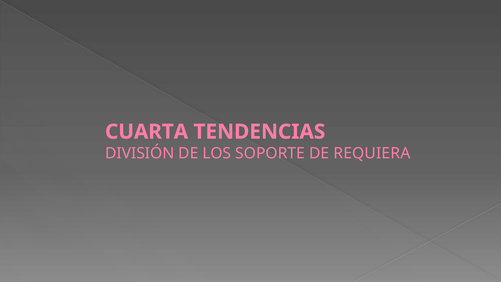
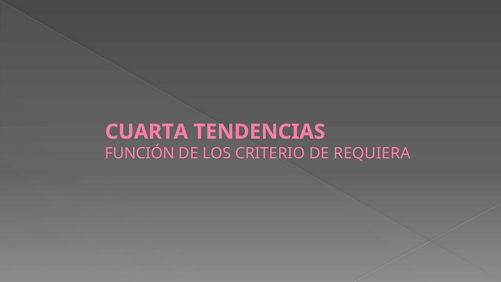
DIVISIÓN: DIVISIÓN -> FUNCIÓN
SOPORTE: SOPORTE -> CRITERIO
